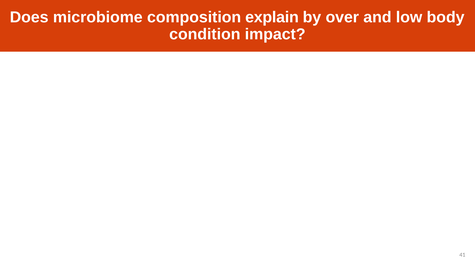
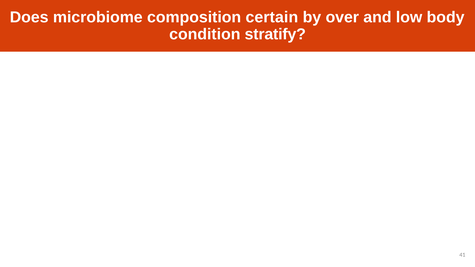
explain: explain -> certain
impact: impact -> stratify
